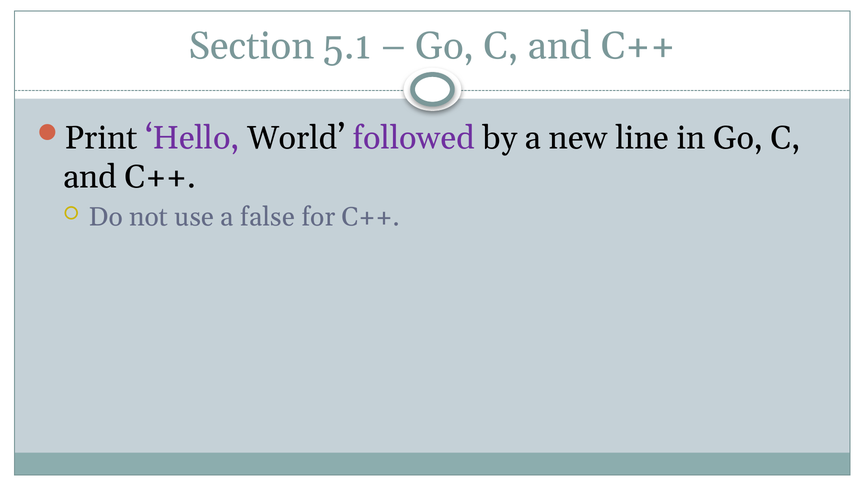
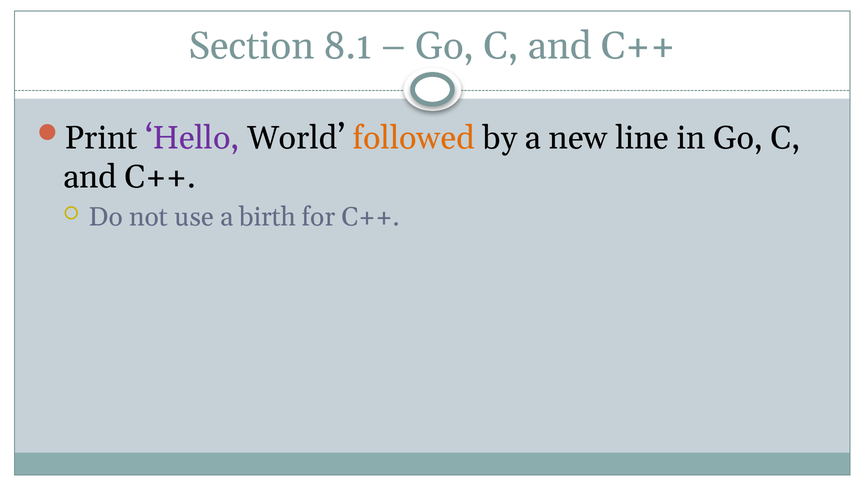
5.1: 5.1 -> 8.1
followed colour: purple -> orange
false: false -> birth
